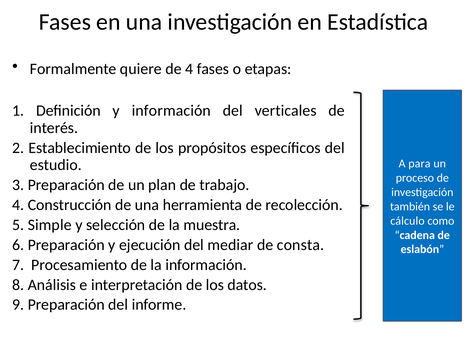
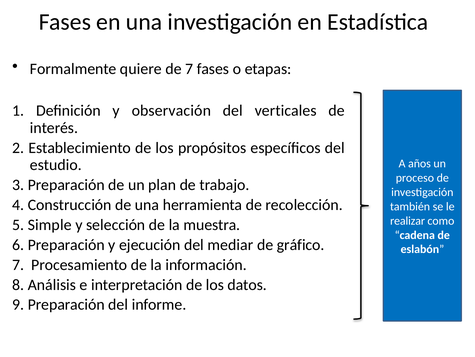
de 4: 4 -> 7
y información: información -> observación
para: para -> años
cálculo: cálculo -> realizar
consta: consta -> gráfico
